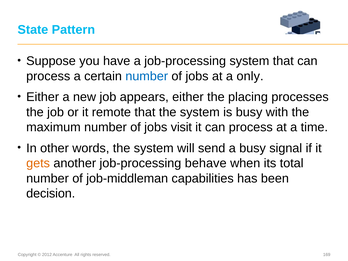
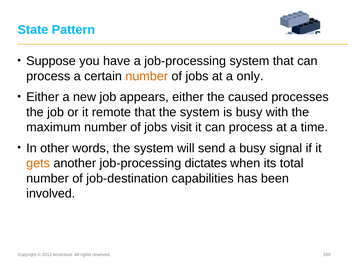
number at (147, 76) colour: blue -> orange
placing: placing -> caused
behave: behave -> dictates
job-middleman: job-middleman -> job-destination
decision: decision -> involved
